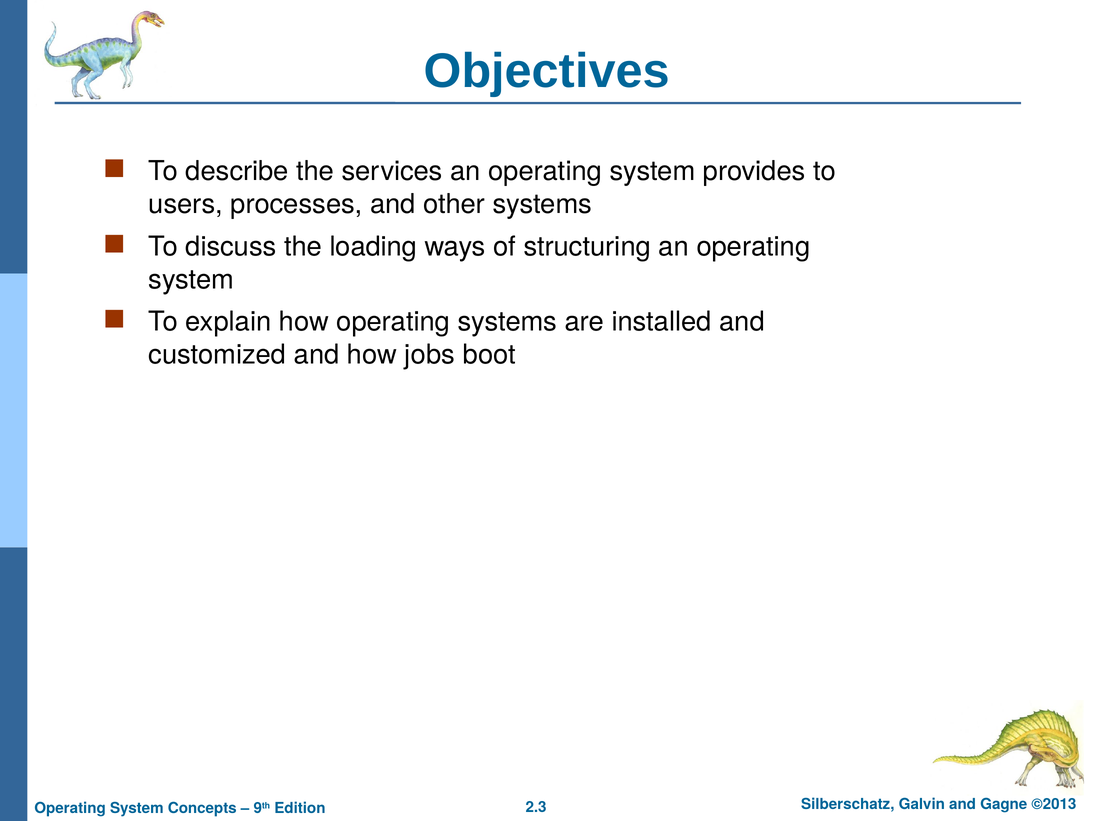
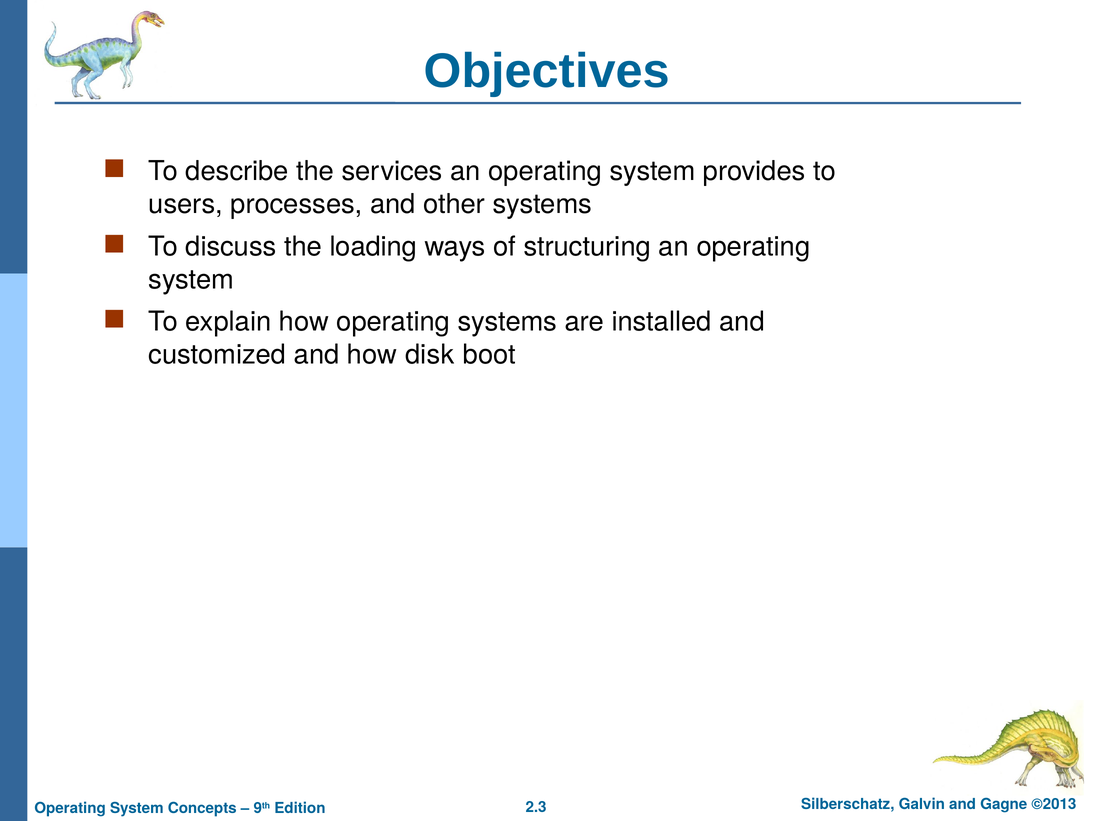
jobs: jobs -> disk
